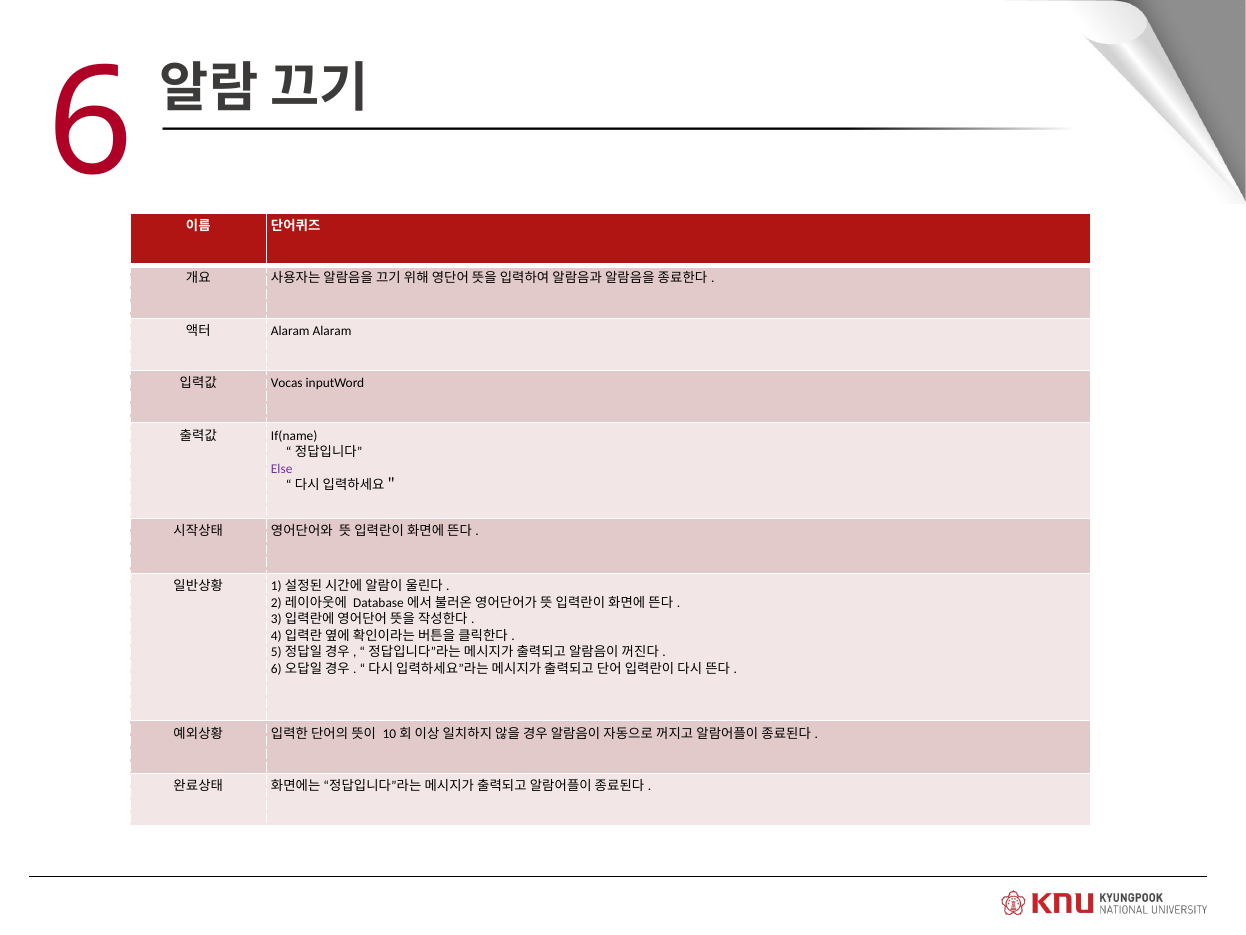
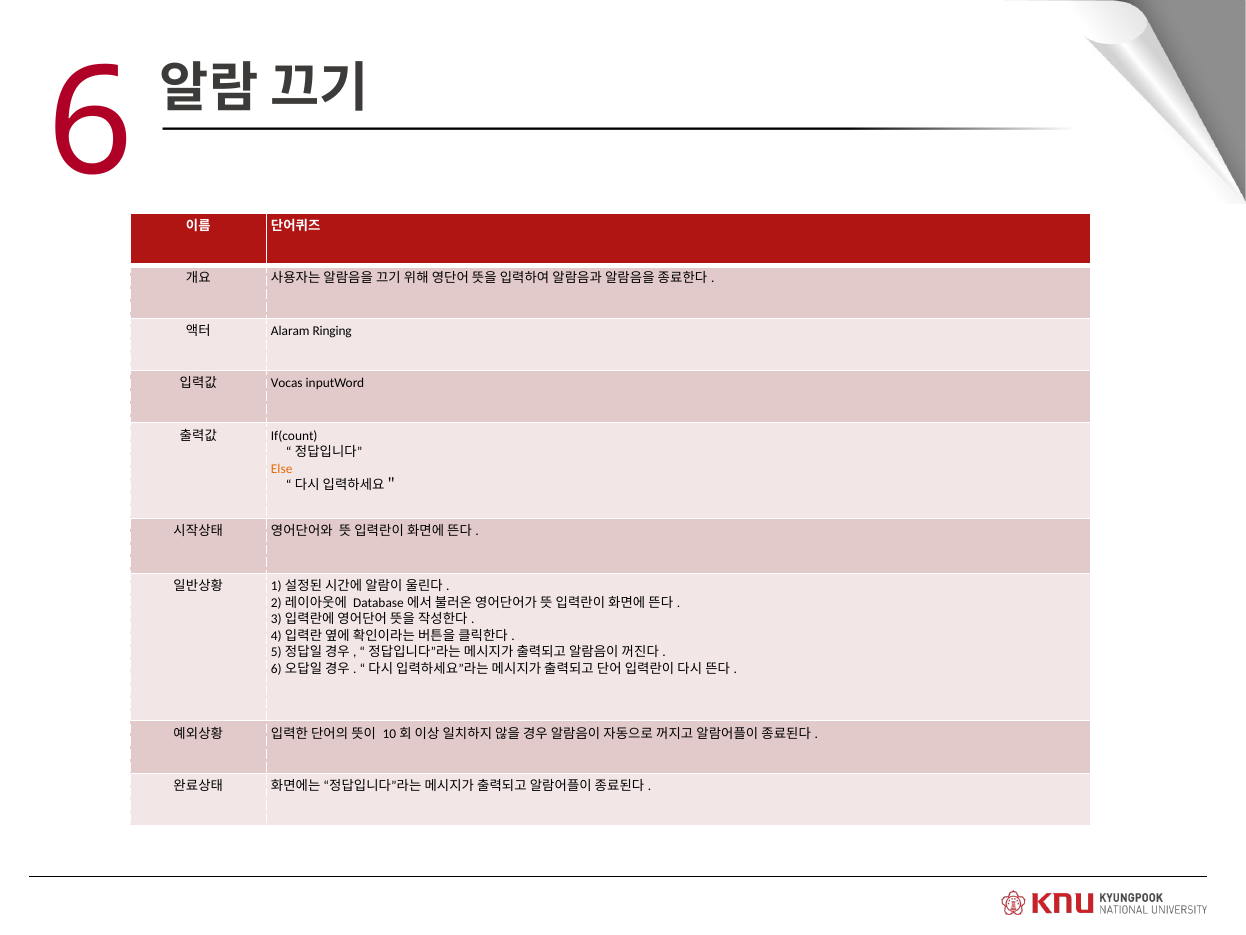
Alaram Alaram: Alaram -> Ringing
If(name: If(name -> If(count
Else colour: purple -> orange
